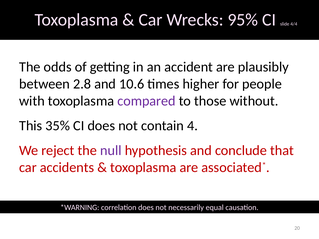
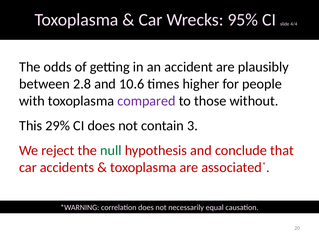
35%: 35% -> 29%
4: 4 -> 3
null colour: purple -> green
